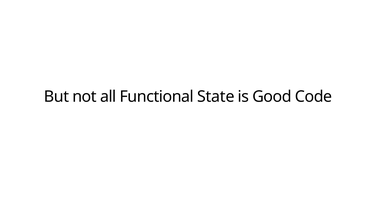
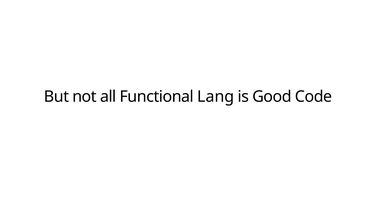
State: State -> Lang
